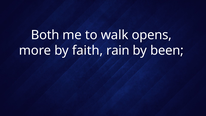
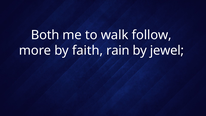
opens: opens -> follow
been: been -> jewel
